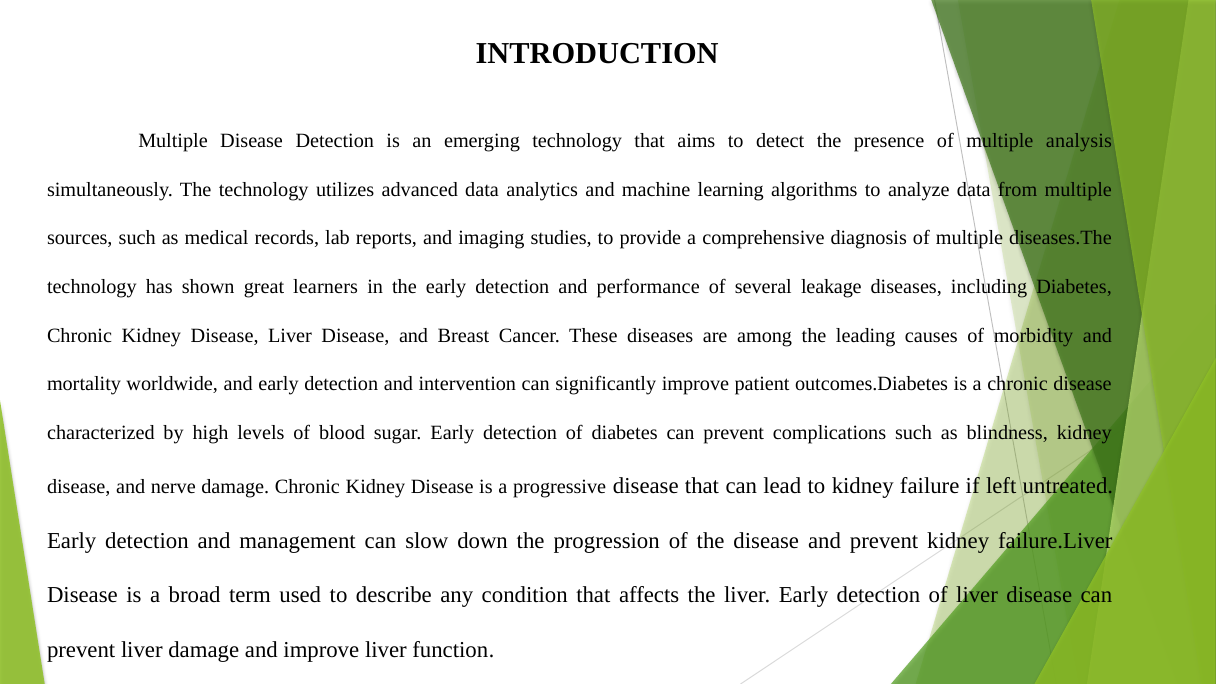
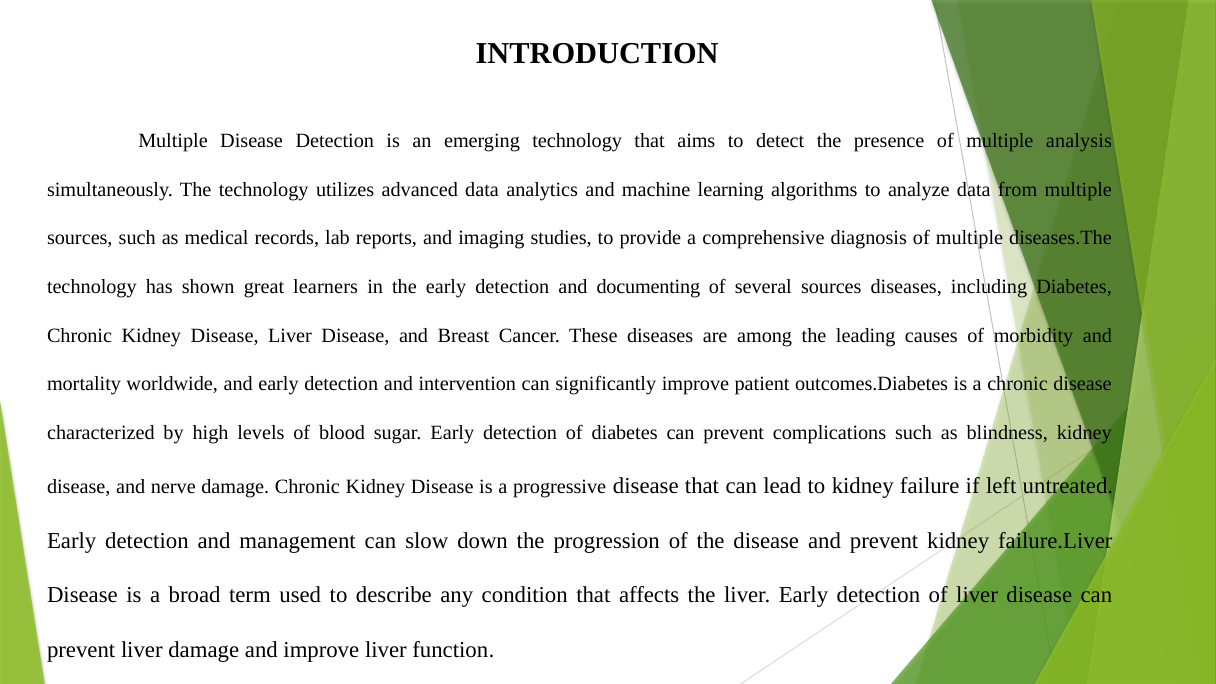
performance: performance -> documenting
several leakage: leakage -> sources
